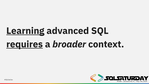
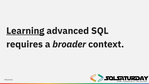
requires underline: present -> none
